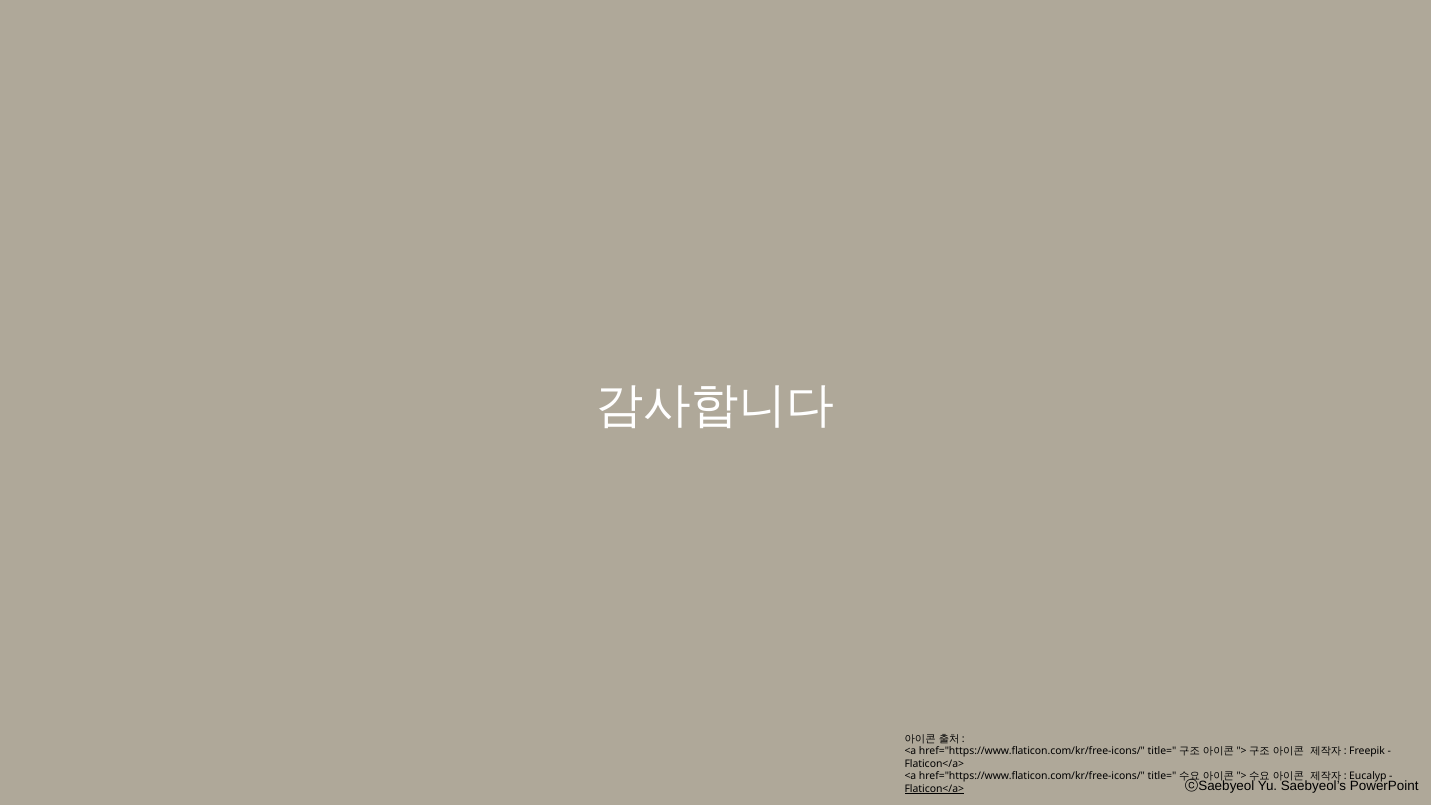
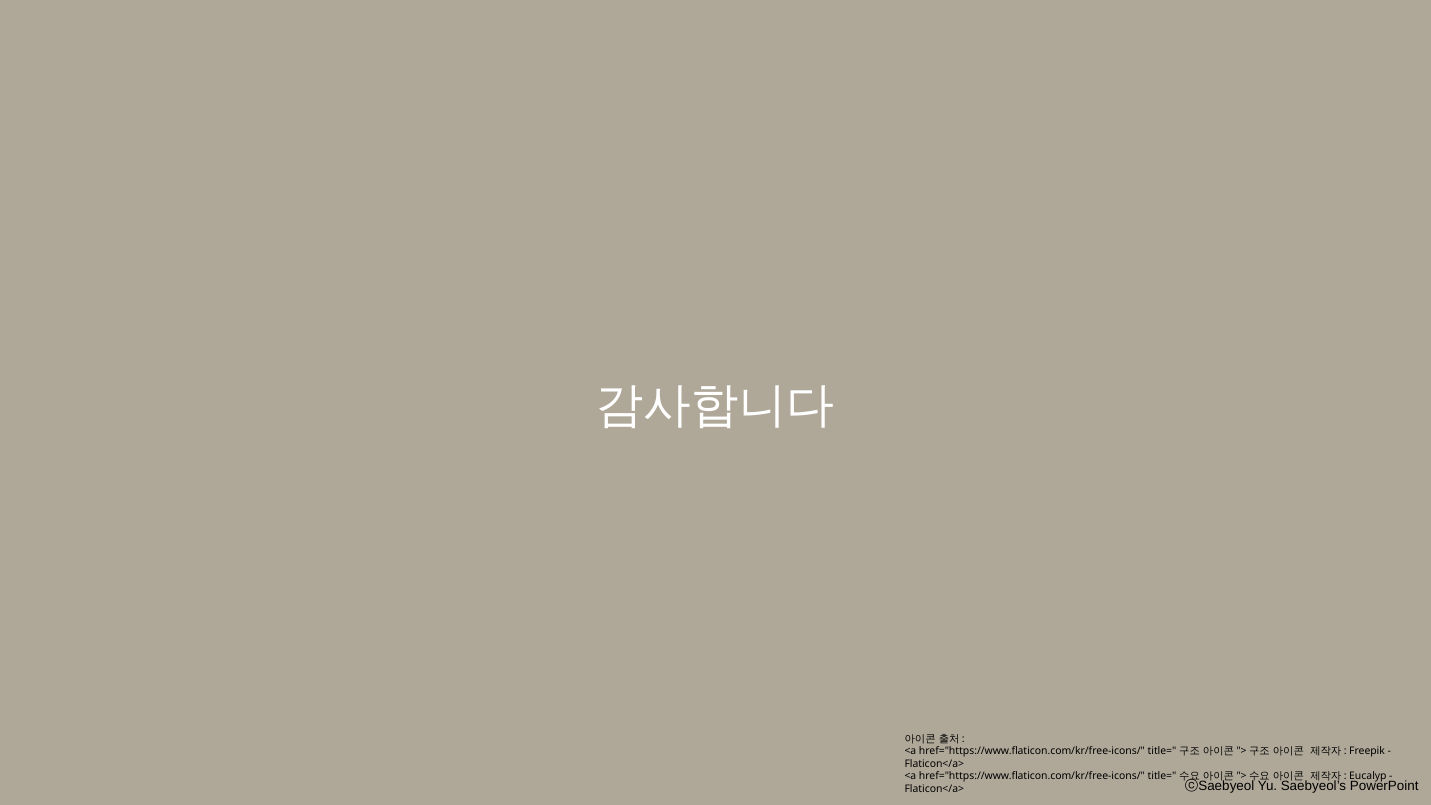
Flaticon</a> at (934, 789) underline: present -> none
